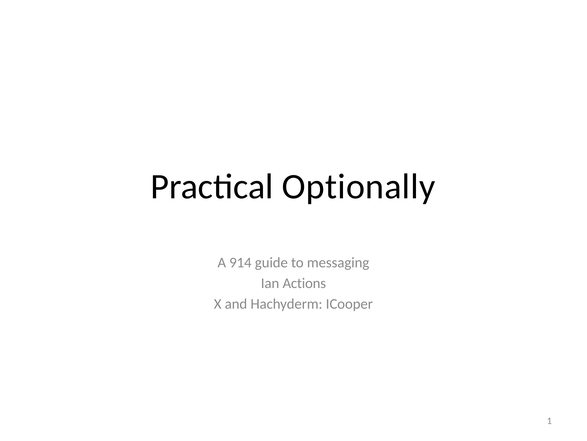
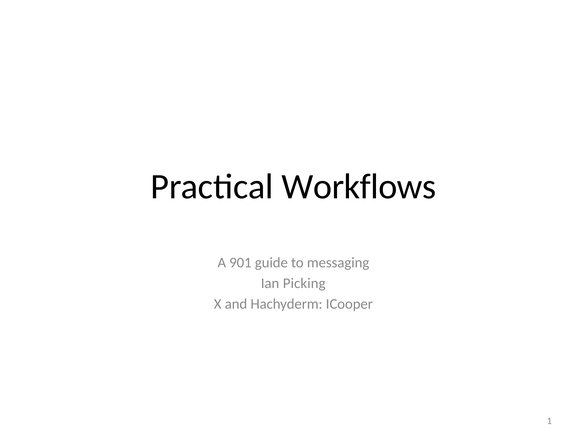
Optionally: Optionally -> Workflows
914: 914 -> 901
Actions: Actions -> Picking
